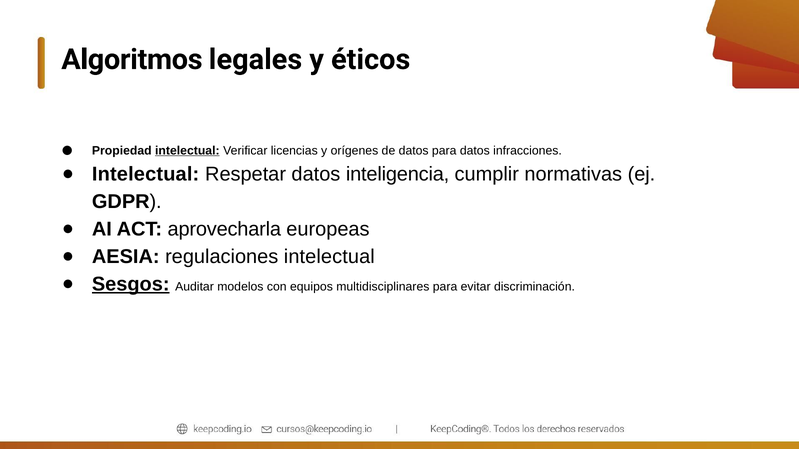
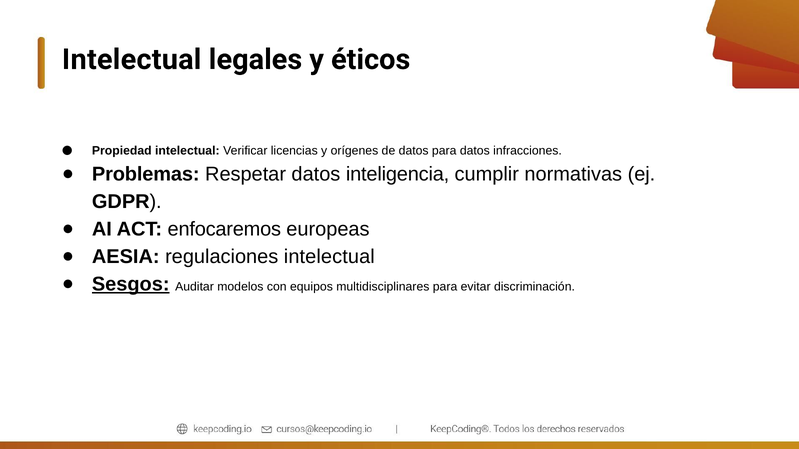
Algoritmos at (132, 60): Algoritmos -> Intelectual
intelectual at (187, 151) underline: present -> none
Intelectual at (146, 174): Intelectual -> Problemas
aprovecharla: aprovecharla -> enfocaremos
